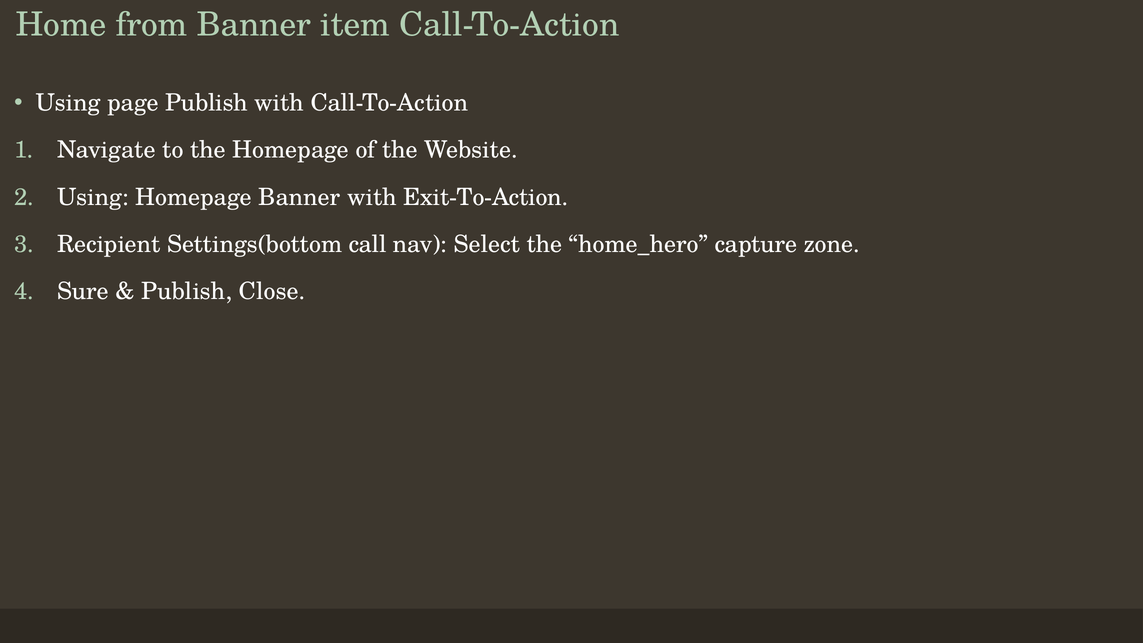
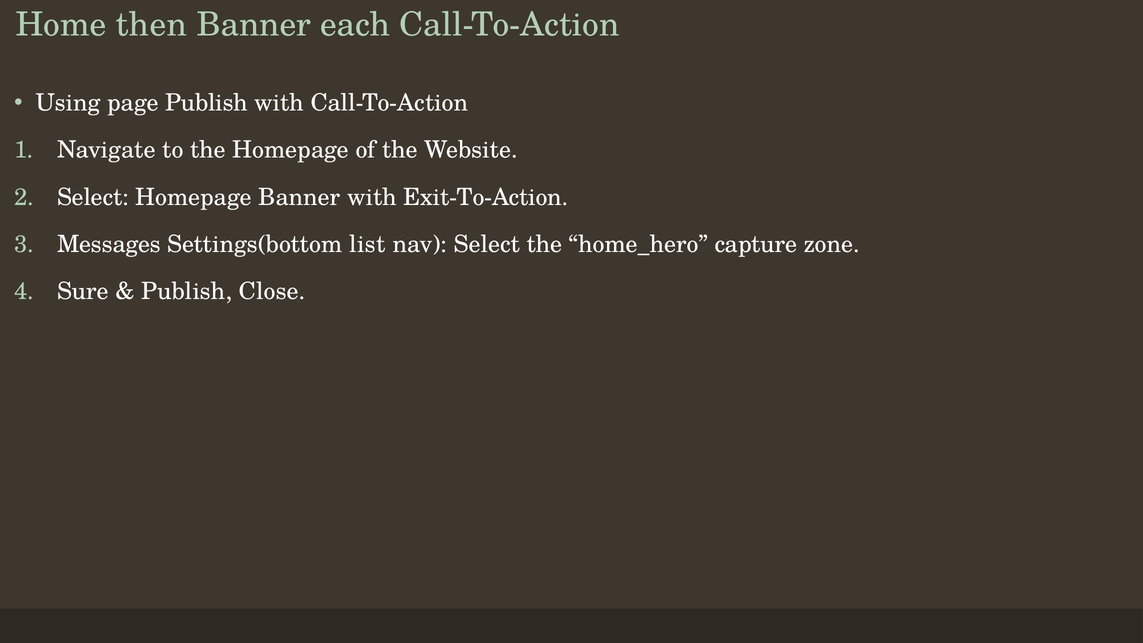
from: from -> then
item: item -> each
Using at (93, 197): Using -> Select
Recipient: Recipient -> Messages
call: call -> list
